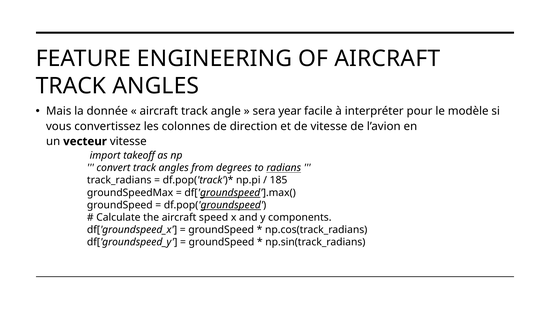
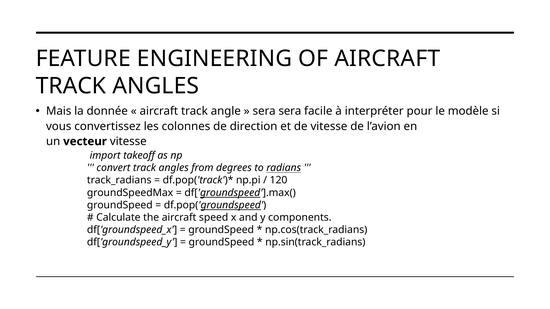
sera year: year -> sera
185: 185 -> 120
